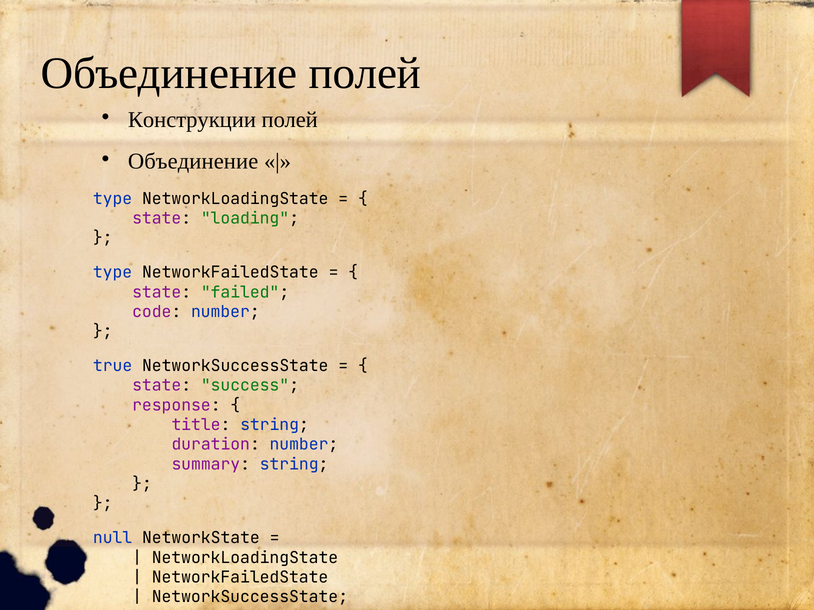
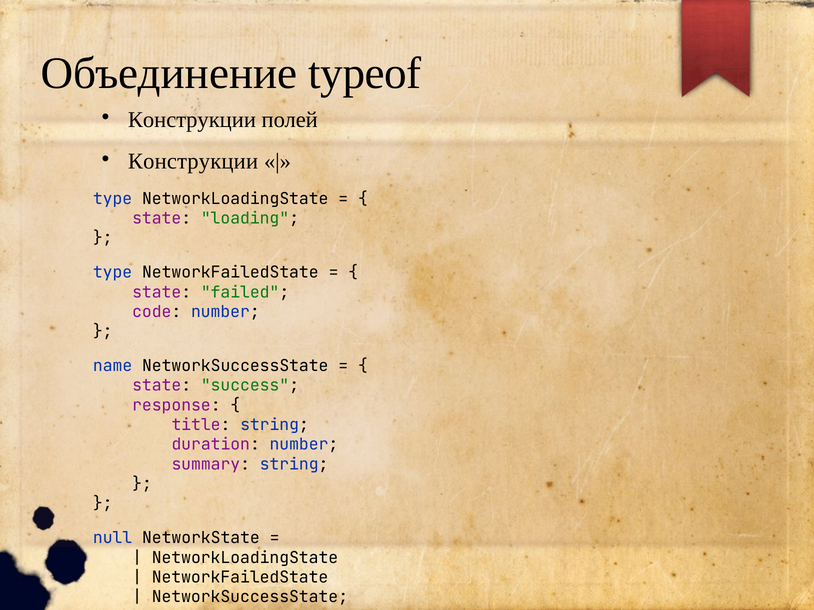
Объединение полей: полей -> typeof
Объединение at (193, 161): Объединение -> Конструкции
true: true -> name
